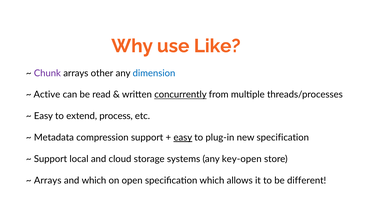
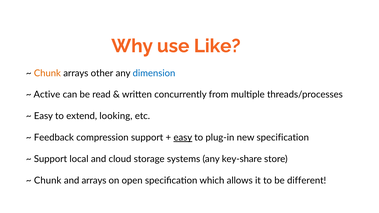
Chunk at (47, 73) colour: purple -> orange
concurrently underline: present -> none
process: process -> looking
Metadata: Metadata -> Feedback
key-open: key-open -> key-share
Arrays at (48, 181): Arrays -> Chunk
and which: which -> arrays
